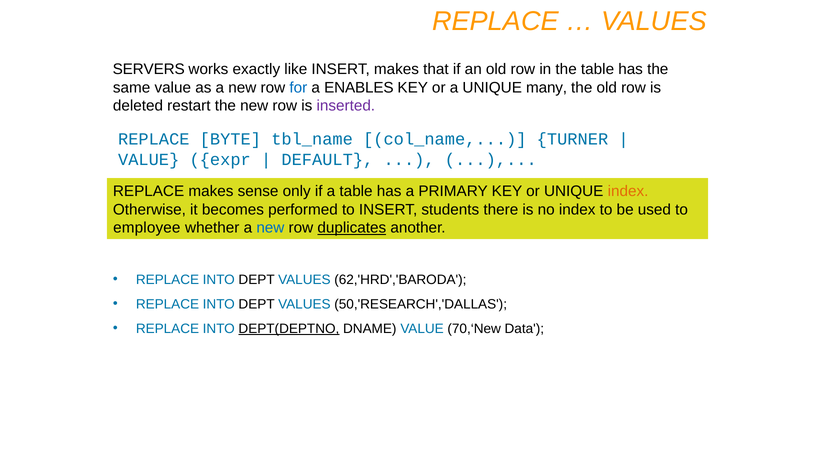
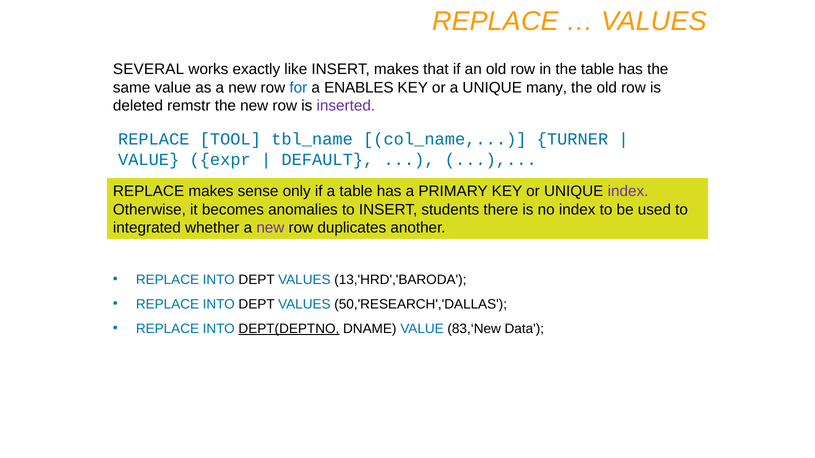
SERVERS: SERVERS -> SEVERAL
restart: restart -> remstr
BYTE: BYTE -> TOOL
index at (628, 191) colour: orange -> purple
performed: performed -> anomalies
employee: employee -> integrated
new at (270, 228) colour: blue -> purple
duplicates underline: present -> none
62,'HRD','BARODA: 62,'HRD','BARODA -> 13,'HRD','BARODA
70,‘New: 70,‘New -> 83,‘New
